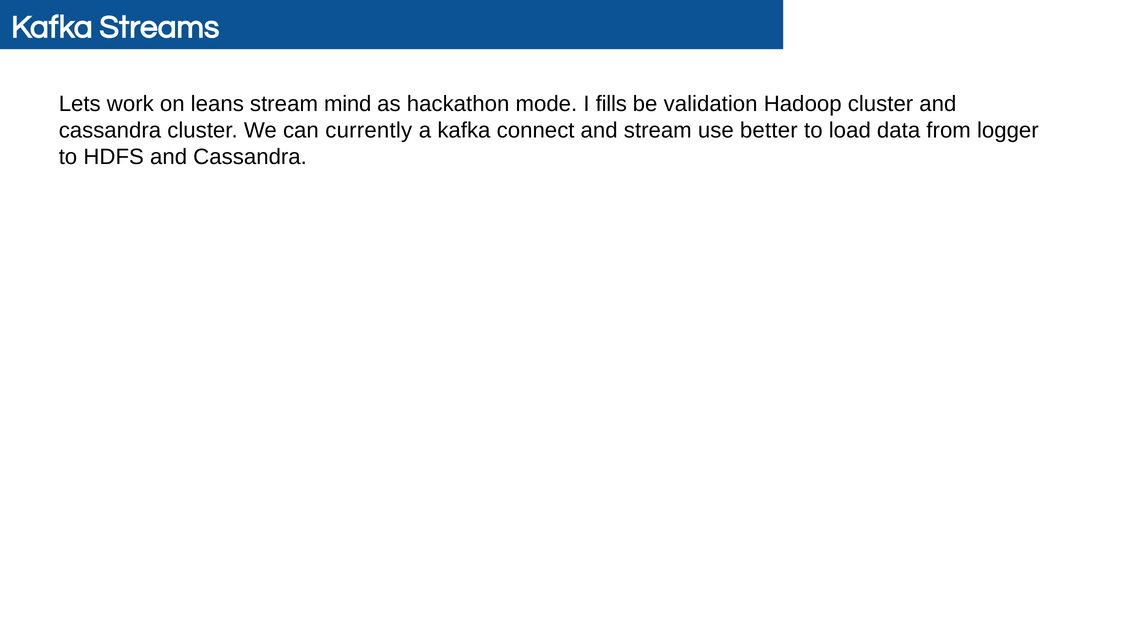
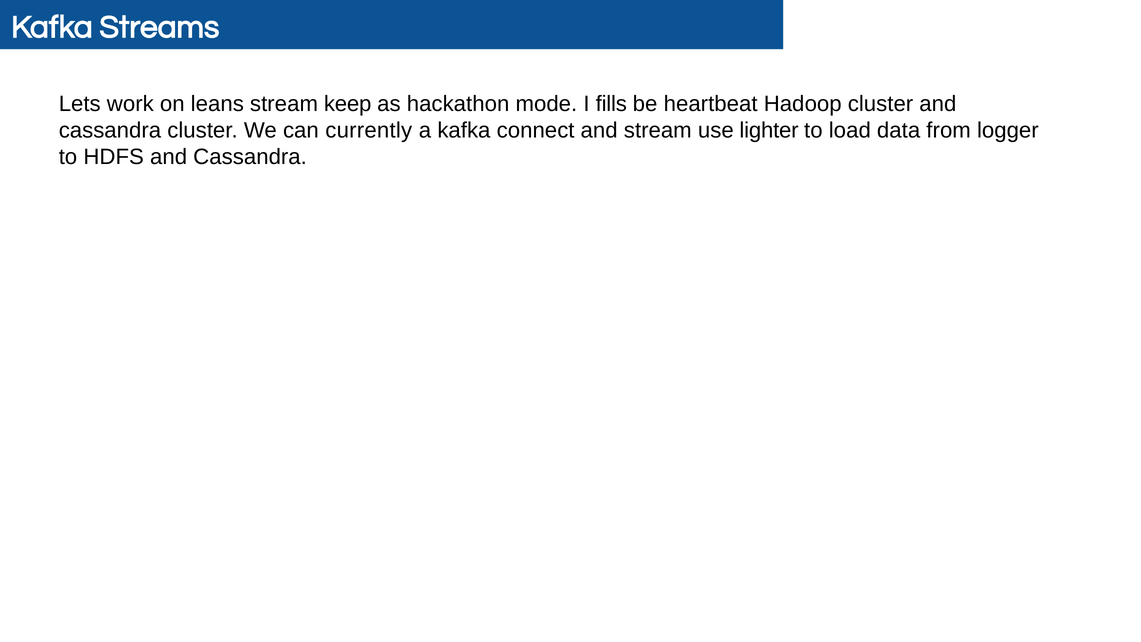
mind: mind -> keep
validation: validation -> heartbeat
better: better -> lighter
